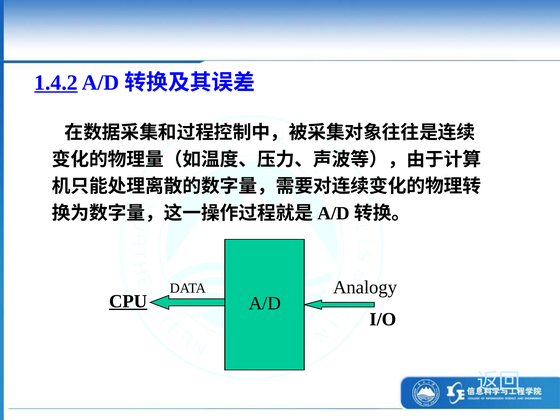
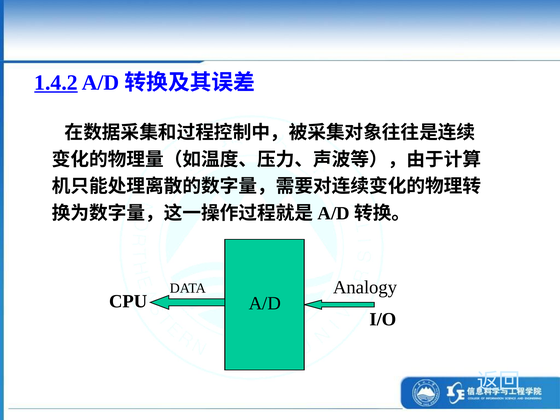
CPU underline: present -> none
